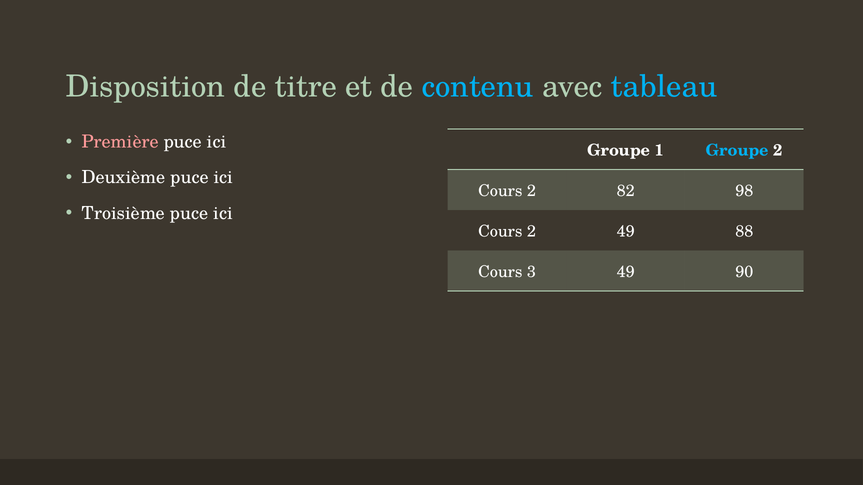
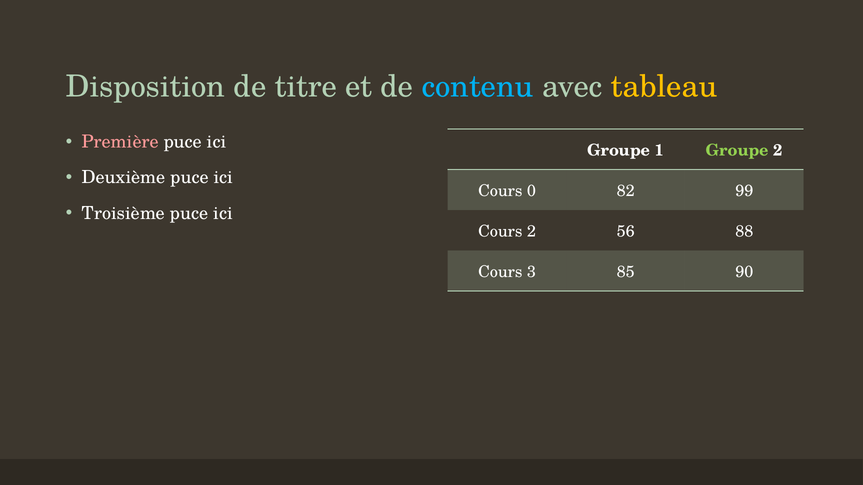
tableau colour: light blue -> yellow
Groupe at (737, 151) colour: light blue -> light green
2 at (531, 191): 2 -> 0
98: 98 -> 99
2 49: 49 -> 56
3 49: 49 -> 85
